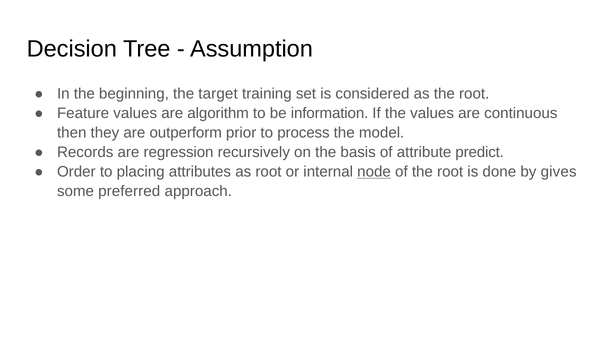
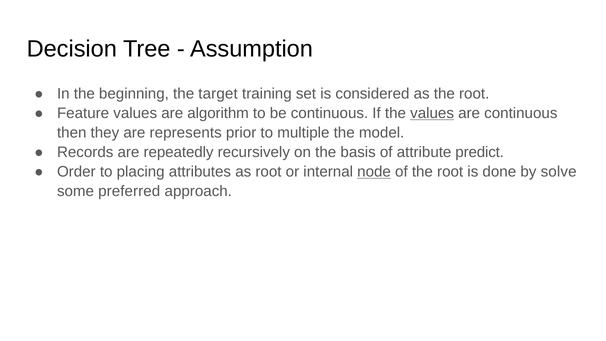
be information: information -> continuous
values at (432, 113) underline: none -> present
outperform: outperform -> represents
process: process -> multiple
regression: regression -> repeatedly
gives: gives -> solve
